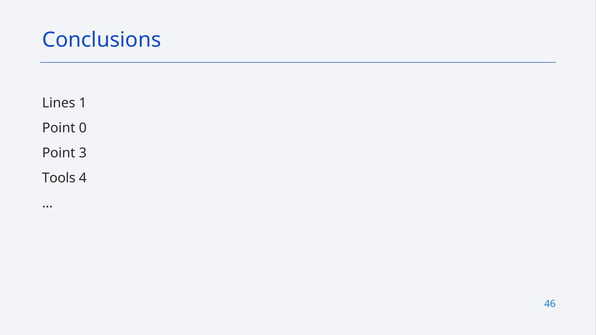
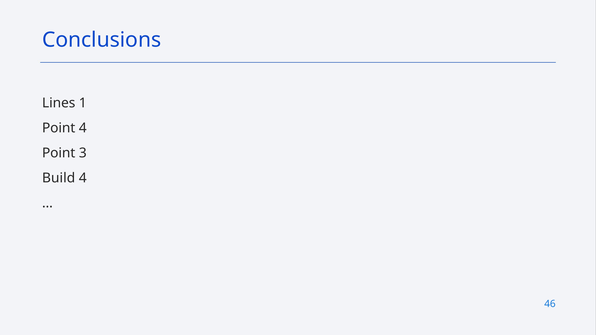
Point 0: 0 -> 4
Tools: Tools -> Build
